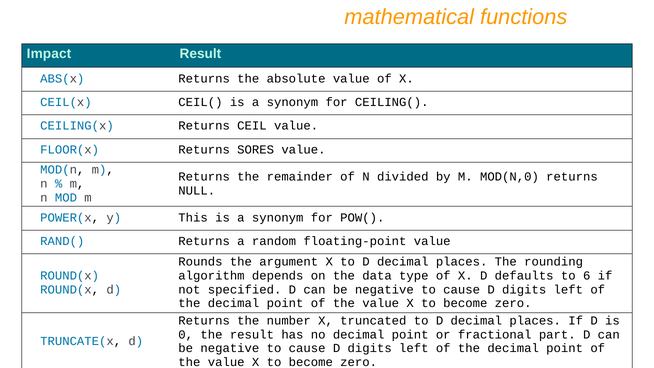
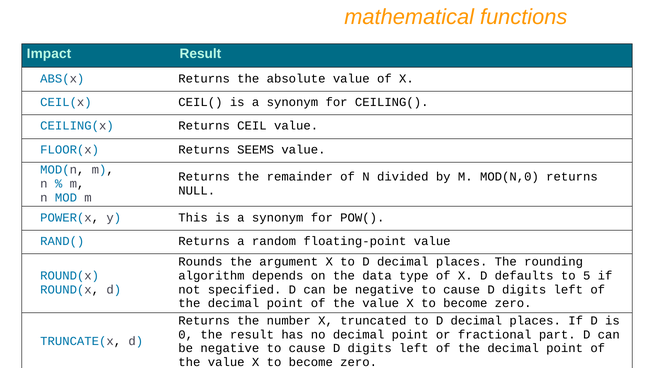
SORES: SORES -> SEEMS
6: 6 -> 5
